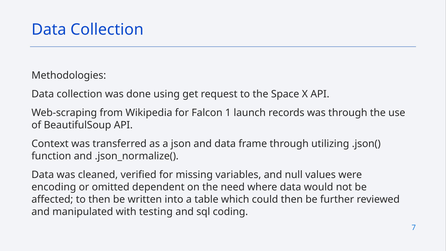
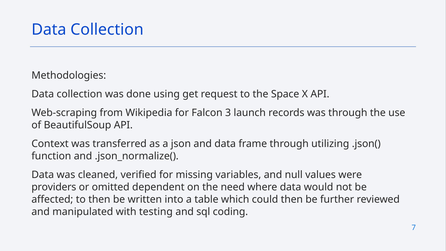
1: 1 -> 3
encoding: encoding -> providers
